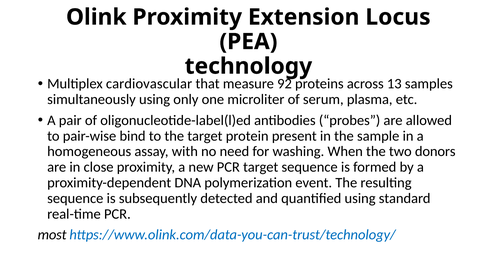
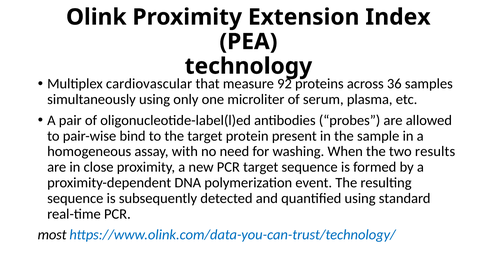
Locus: Locus -> Index
13: 13 -> 36
donors: donors -> results
